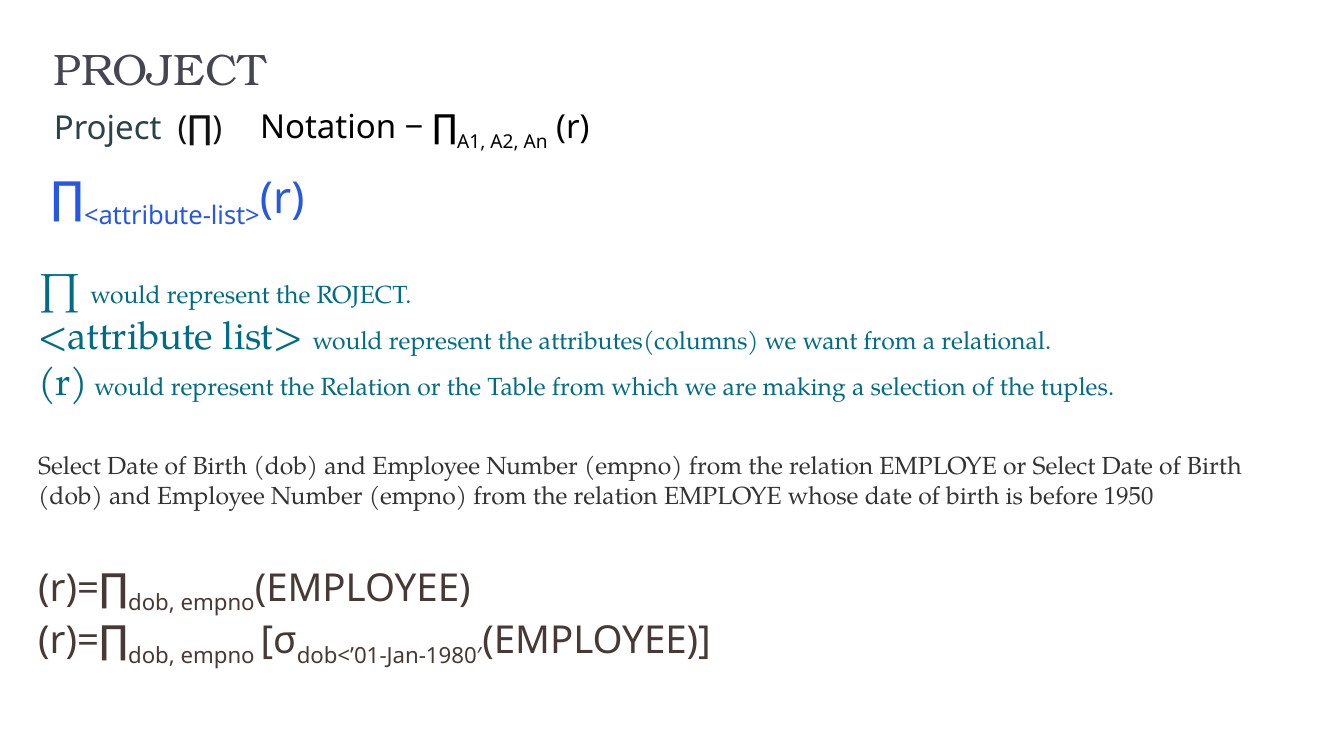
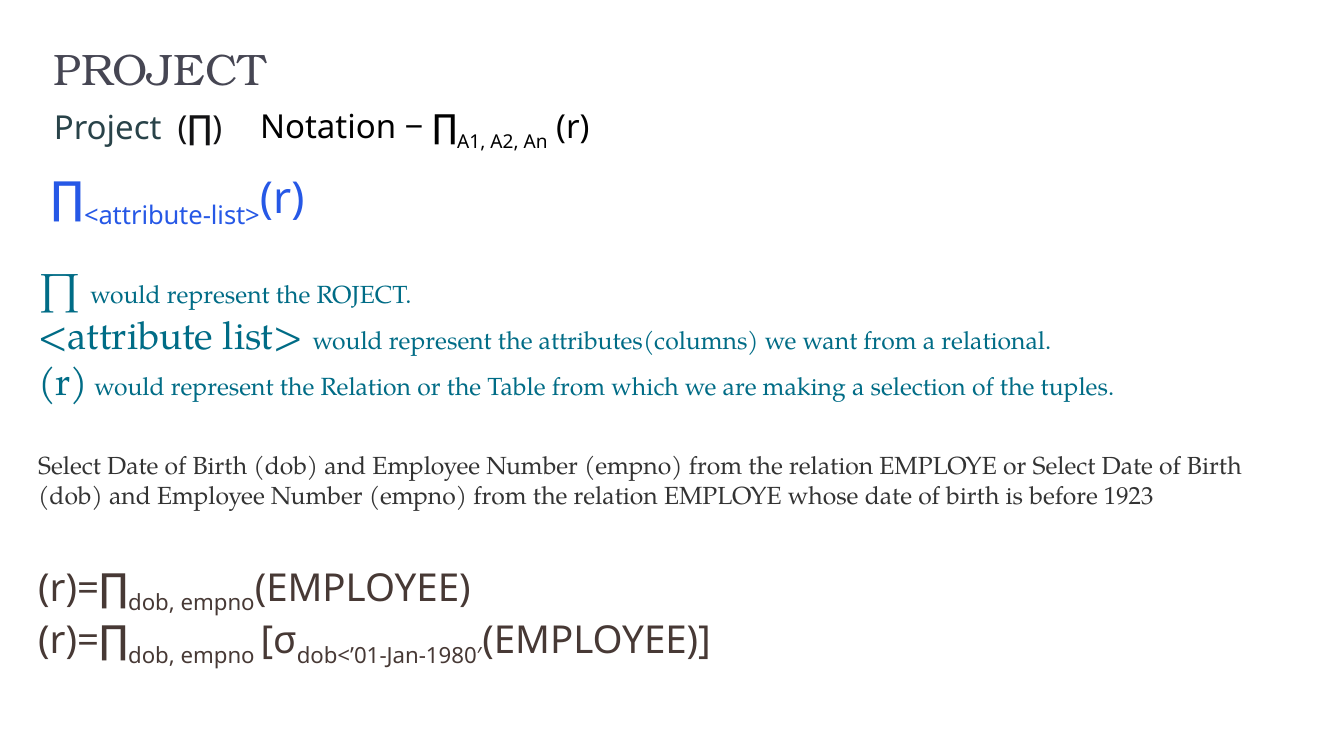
1950: 1950 -> 1923
